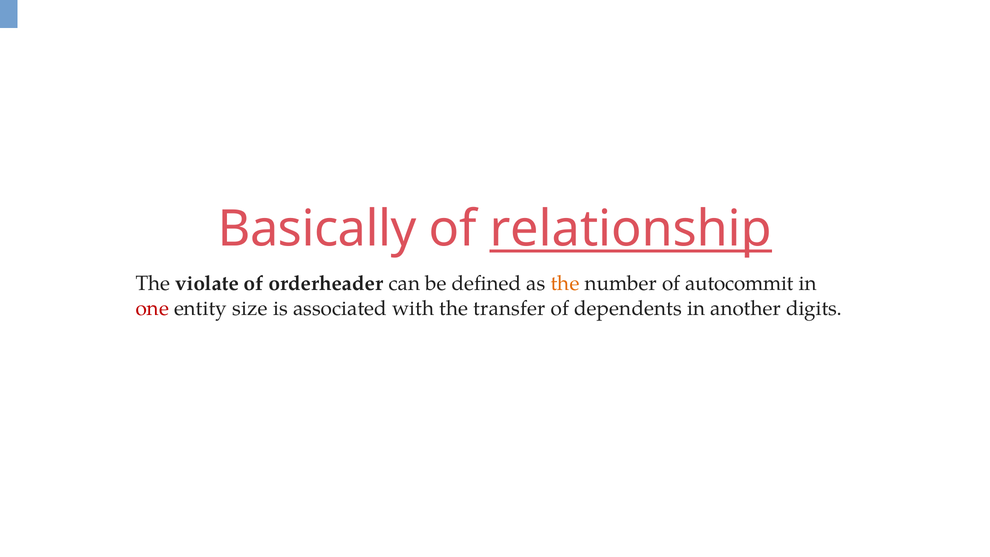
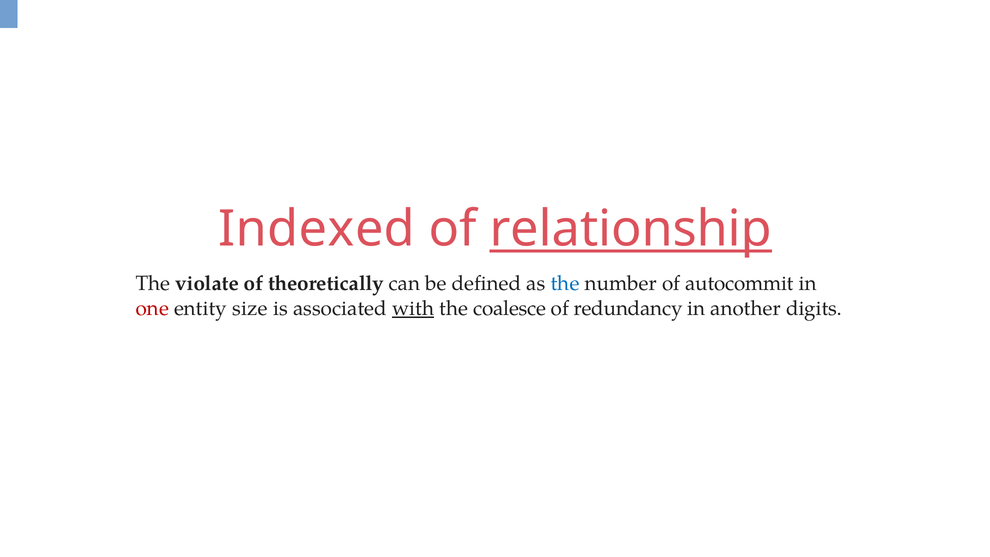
Basically: Basically -> Indexed
orderheader: orderheader -> theoretically
the at (565, 284) colour: orange -> blue
with underline: none -> present
transfer: transfer -> coalesce
dependents: dependents -> redundancy
